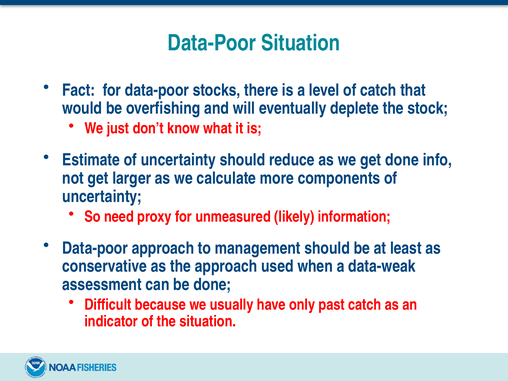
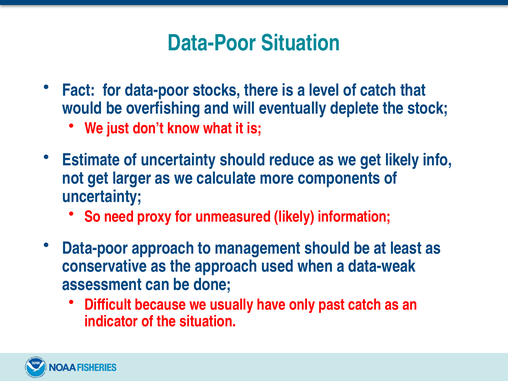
get done: done -> likely
